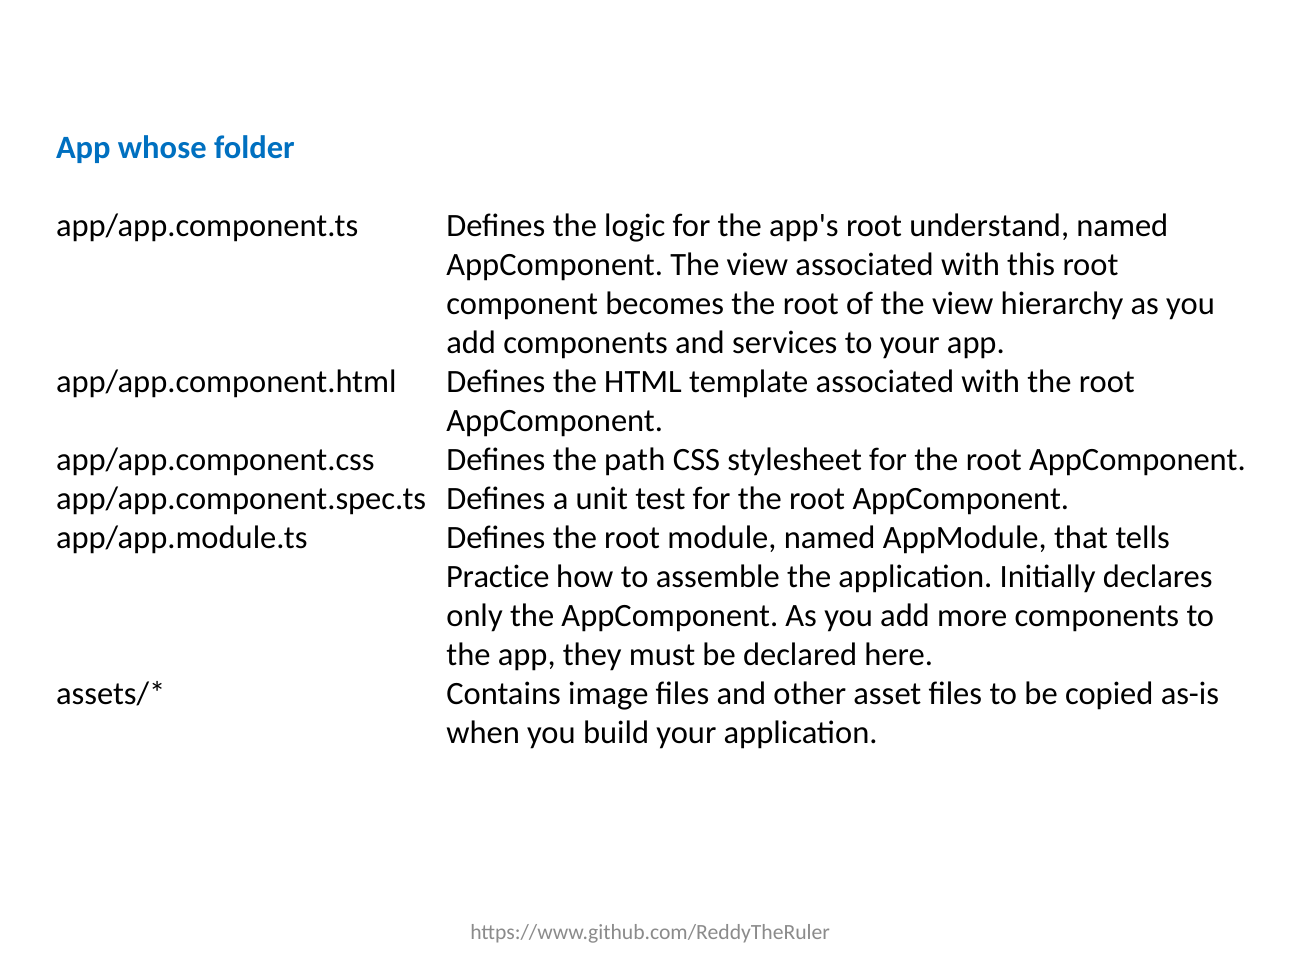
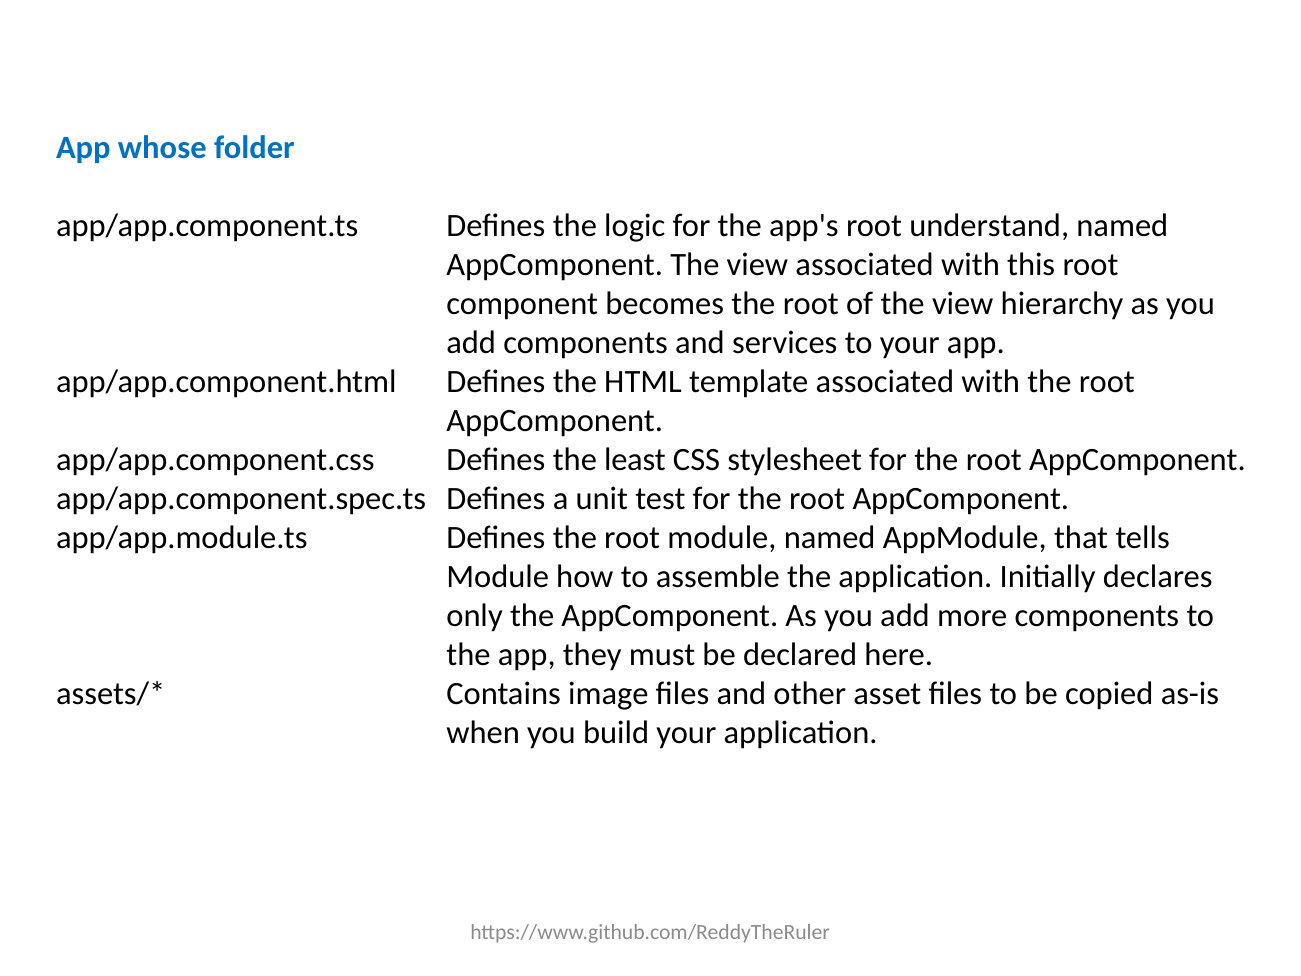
path: path -> least
Practice at (498, 577): Practice -> Module
